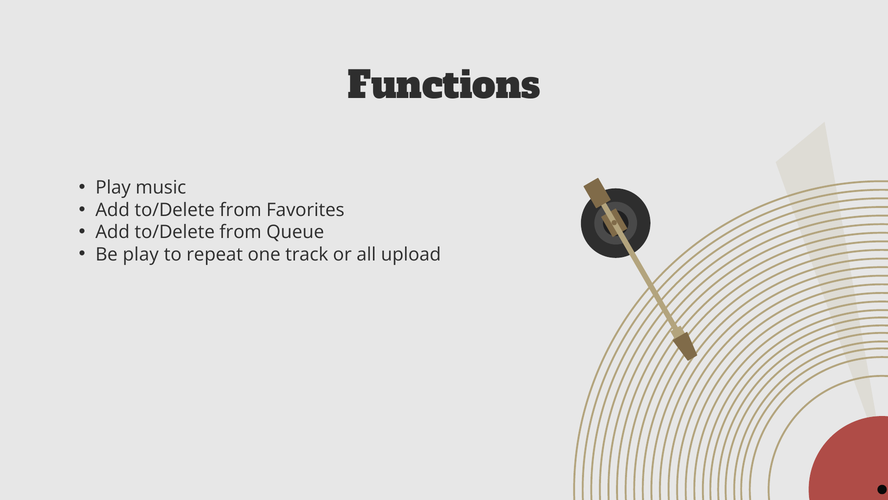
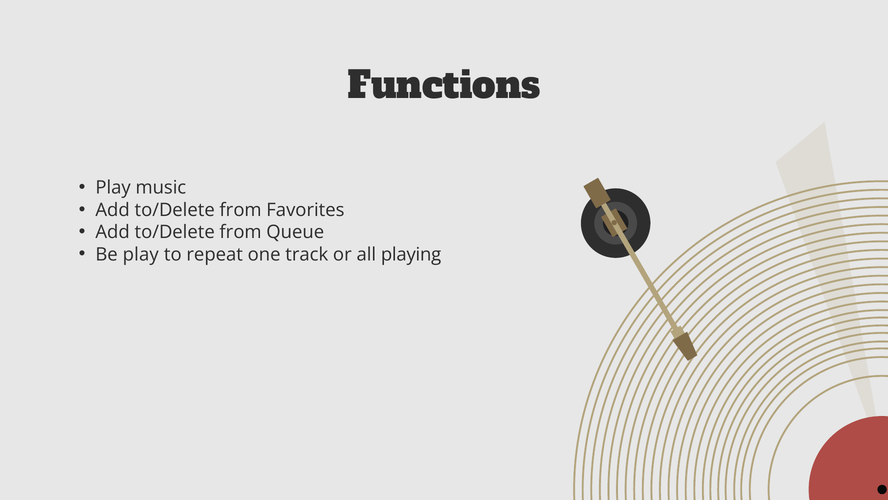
upload: upload -> playing
